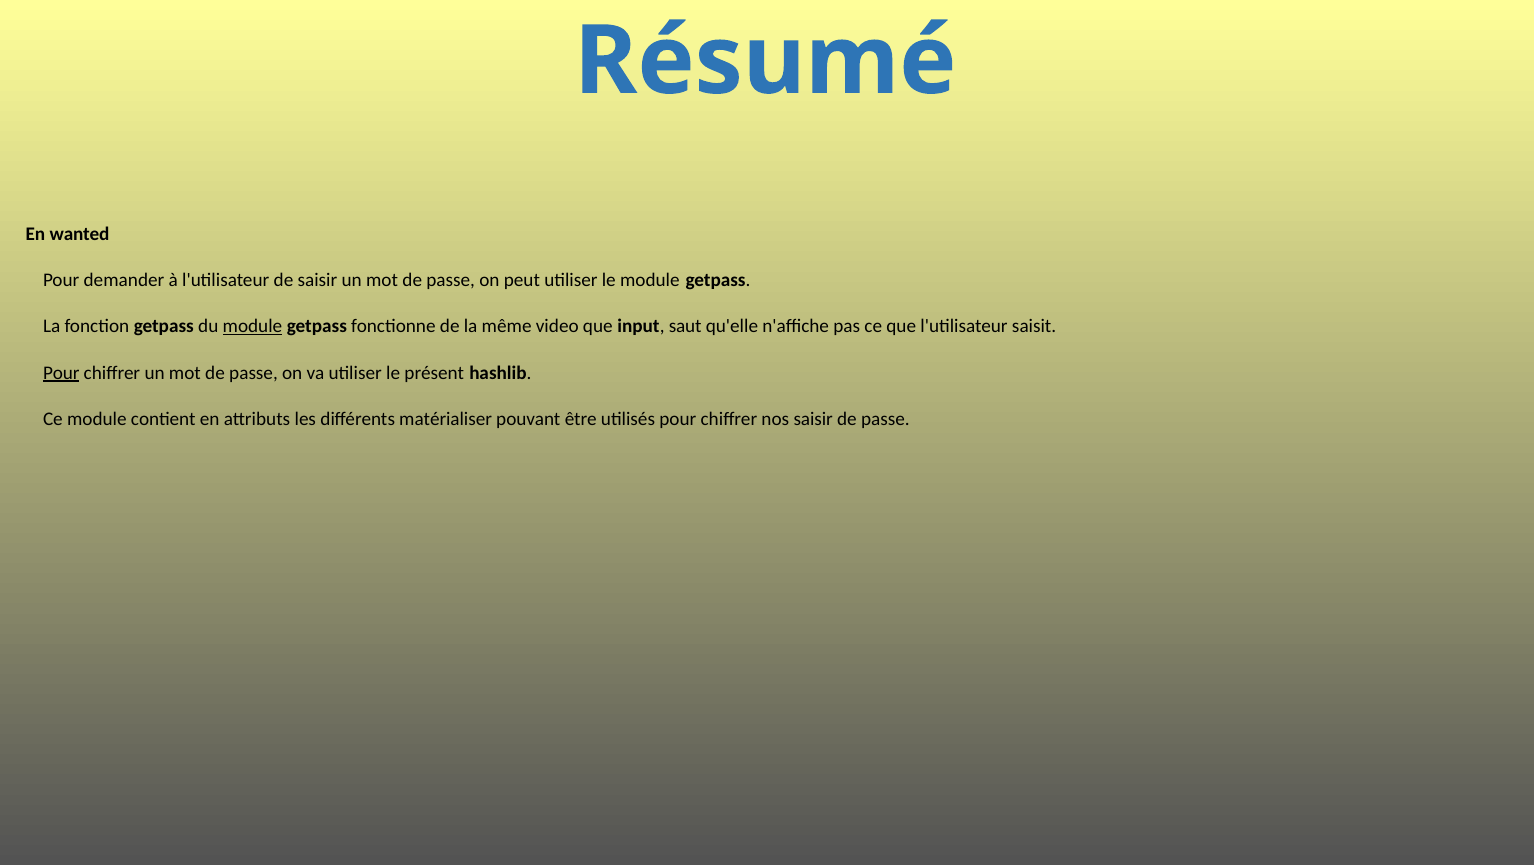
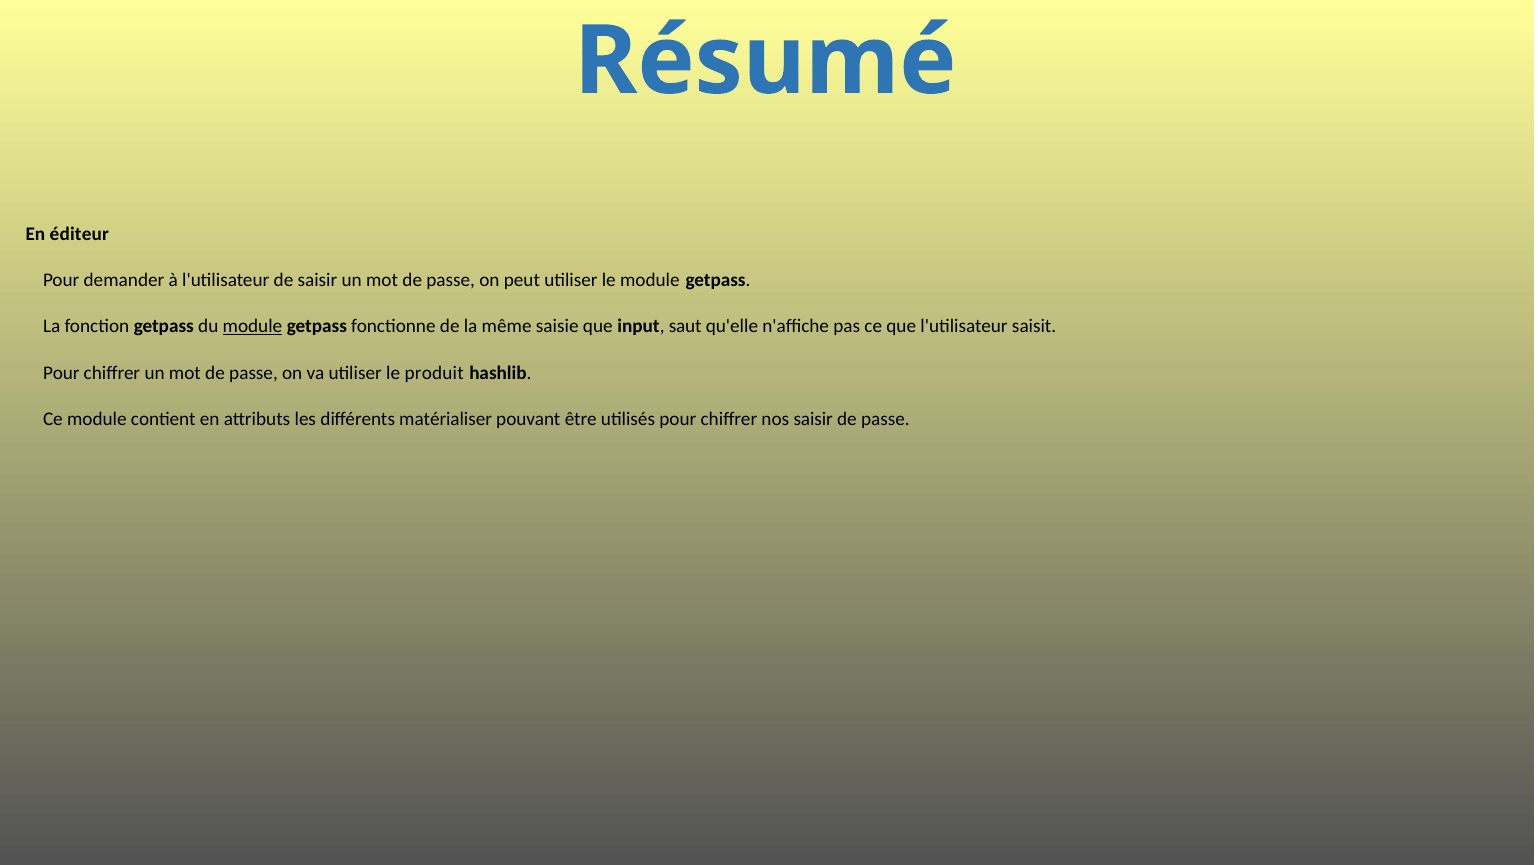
wanted: wanted -> éditeur
video: video -> saisie
Pour at (61, 373) underline: present -> none
présent: présent -> produit
